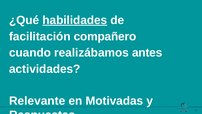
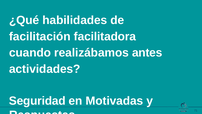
habilidades underline: present -> none
compañero: compañero -> facilitadora
Relevante: Relevante -> Seguridad
